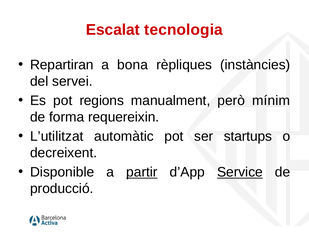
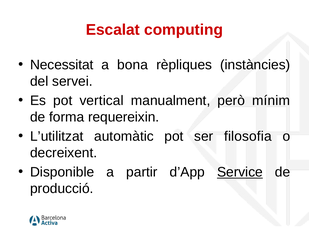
tecnologia: tecnologia -> computing
Repartiran: Repartiran -> Necessitat
regions: regions -> vertical
startups: startups -> filosofia
partir underline: present -> none
